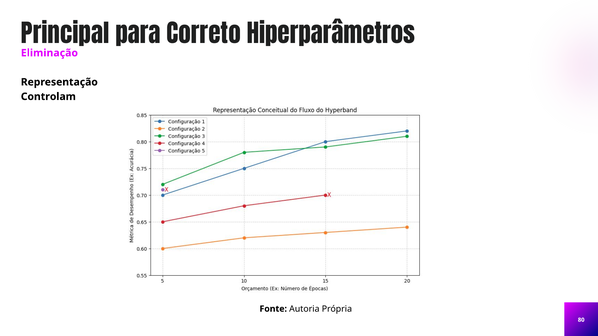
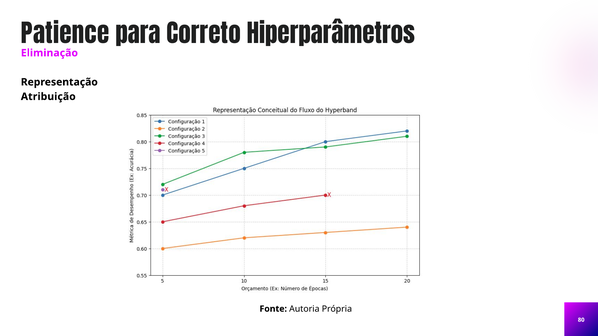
Principal: Principal -> Patience
Controlam: Controlam -> Atribuição
